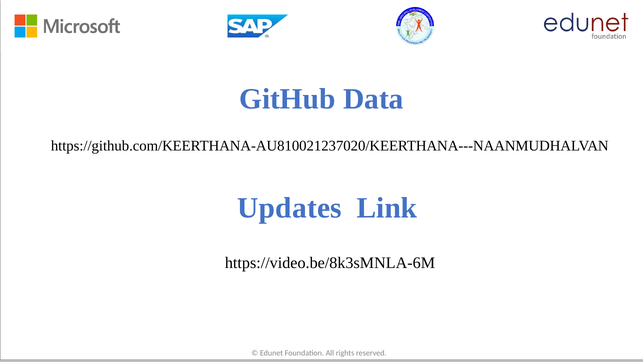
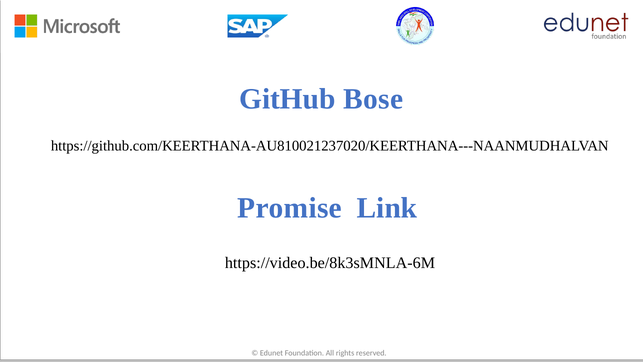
Data: Data -> Bose
Updates: Updates -> Promise
